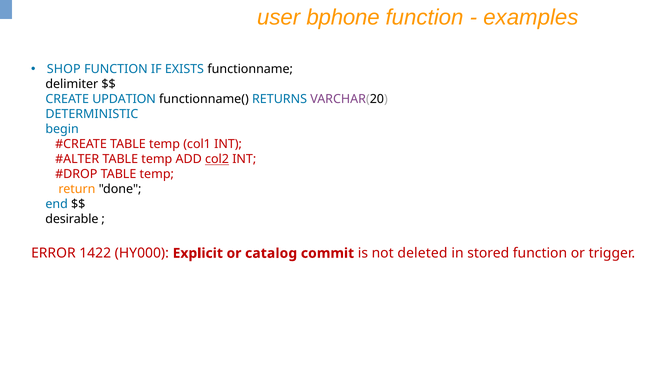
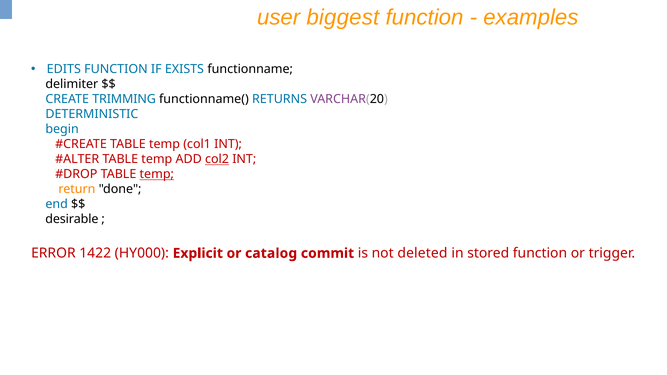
bphone: bphone -> biggest
SHOP: SHOP -> EDITS
UPDATION: UPDATION -> TRIMMING
temp at (157, 174) underline: none -> present
